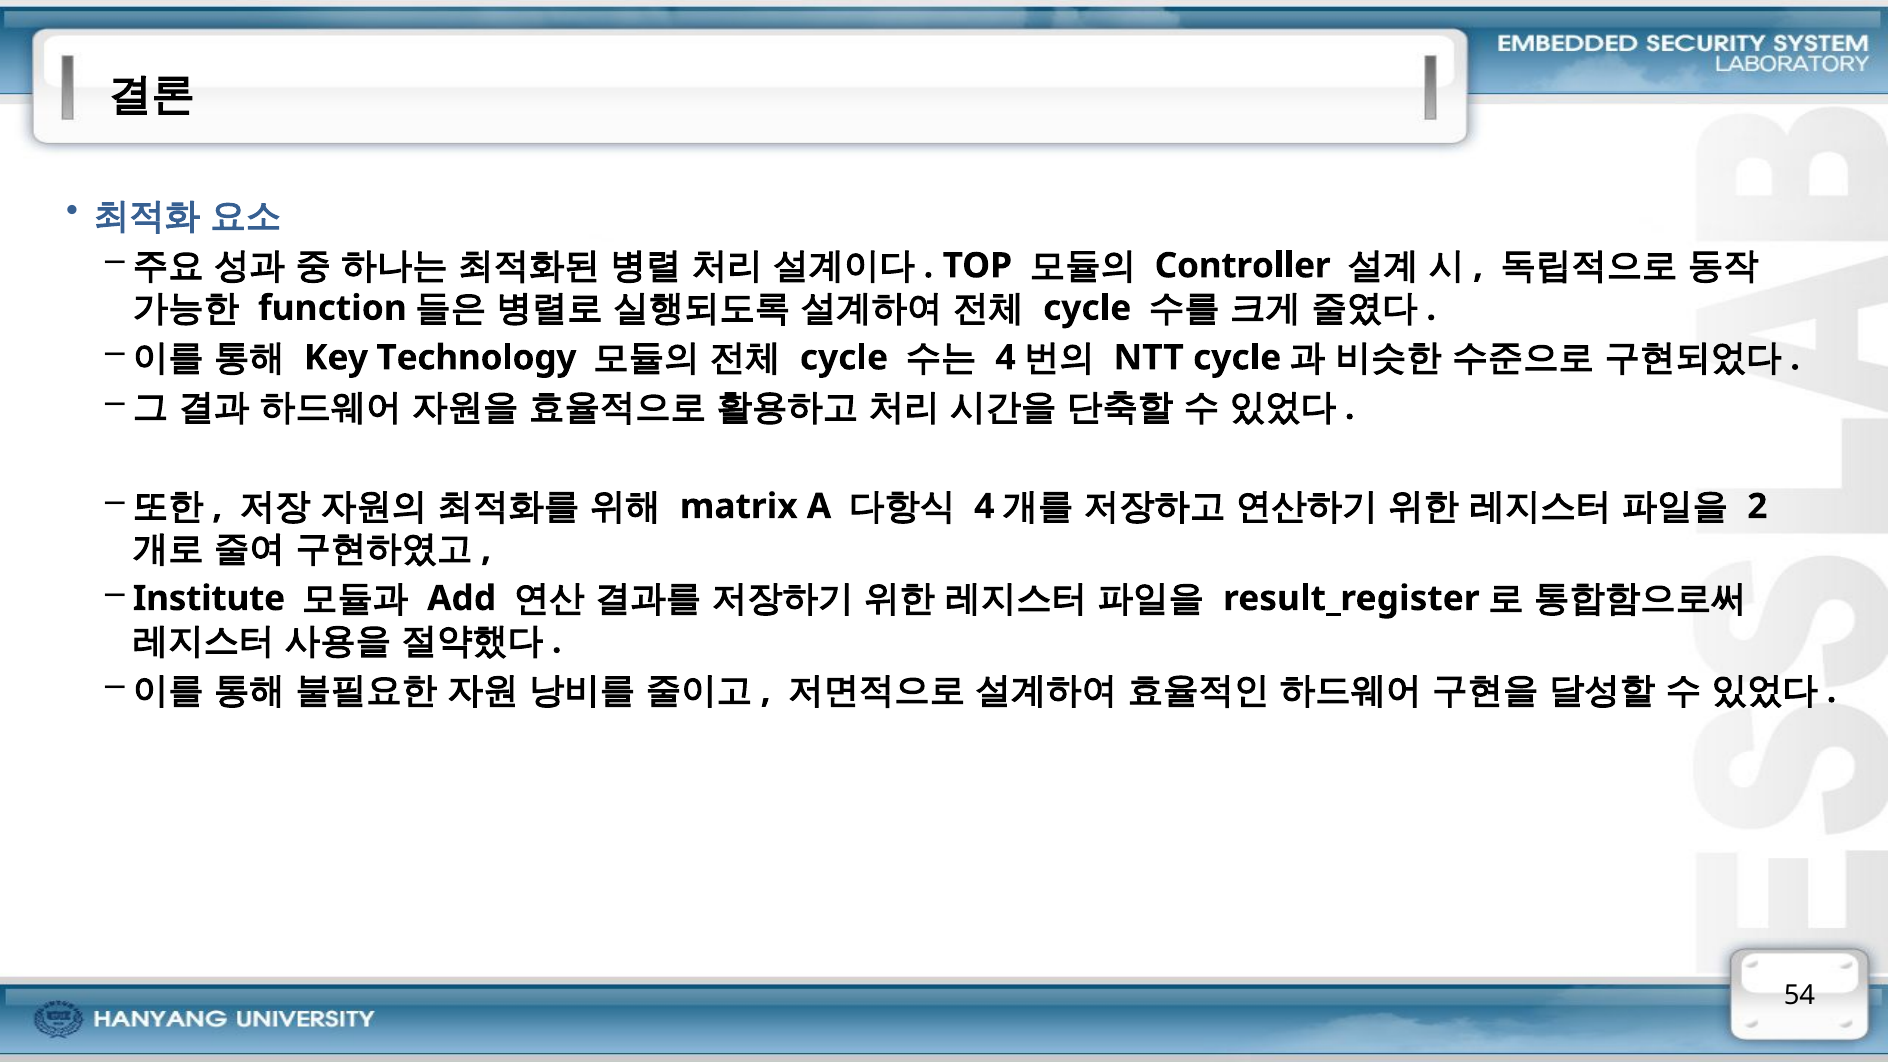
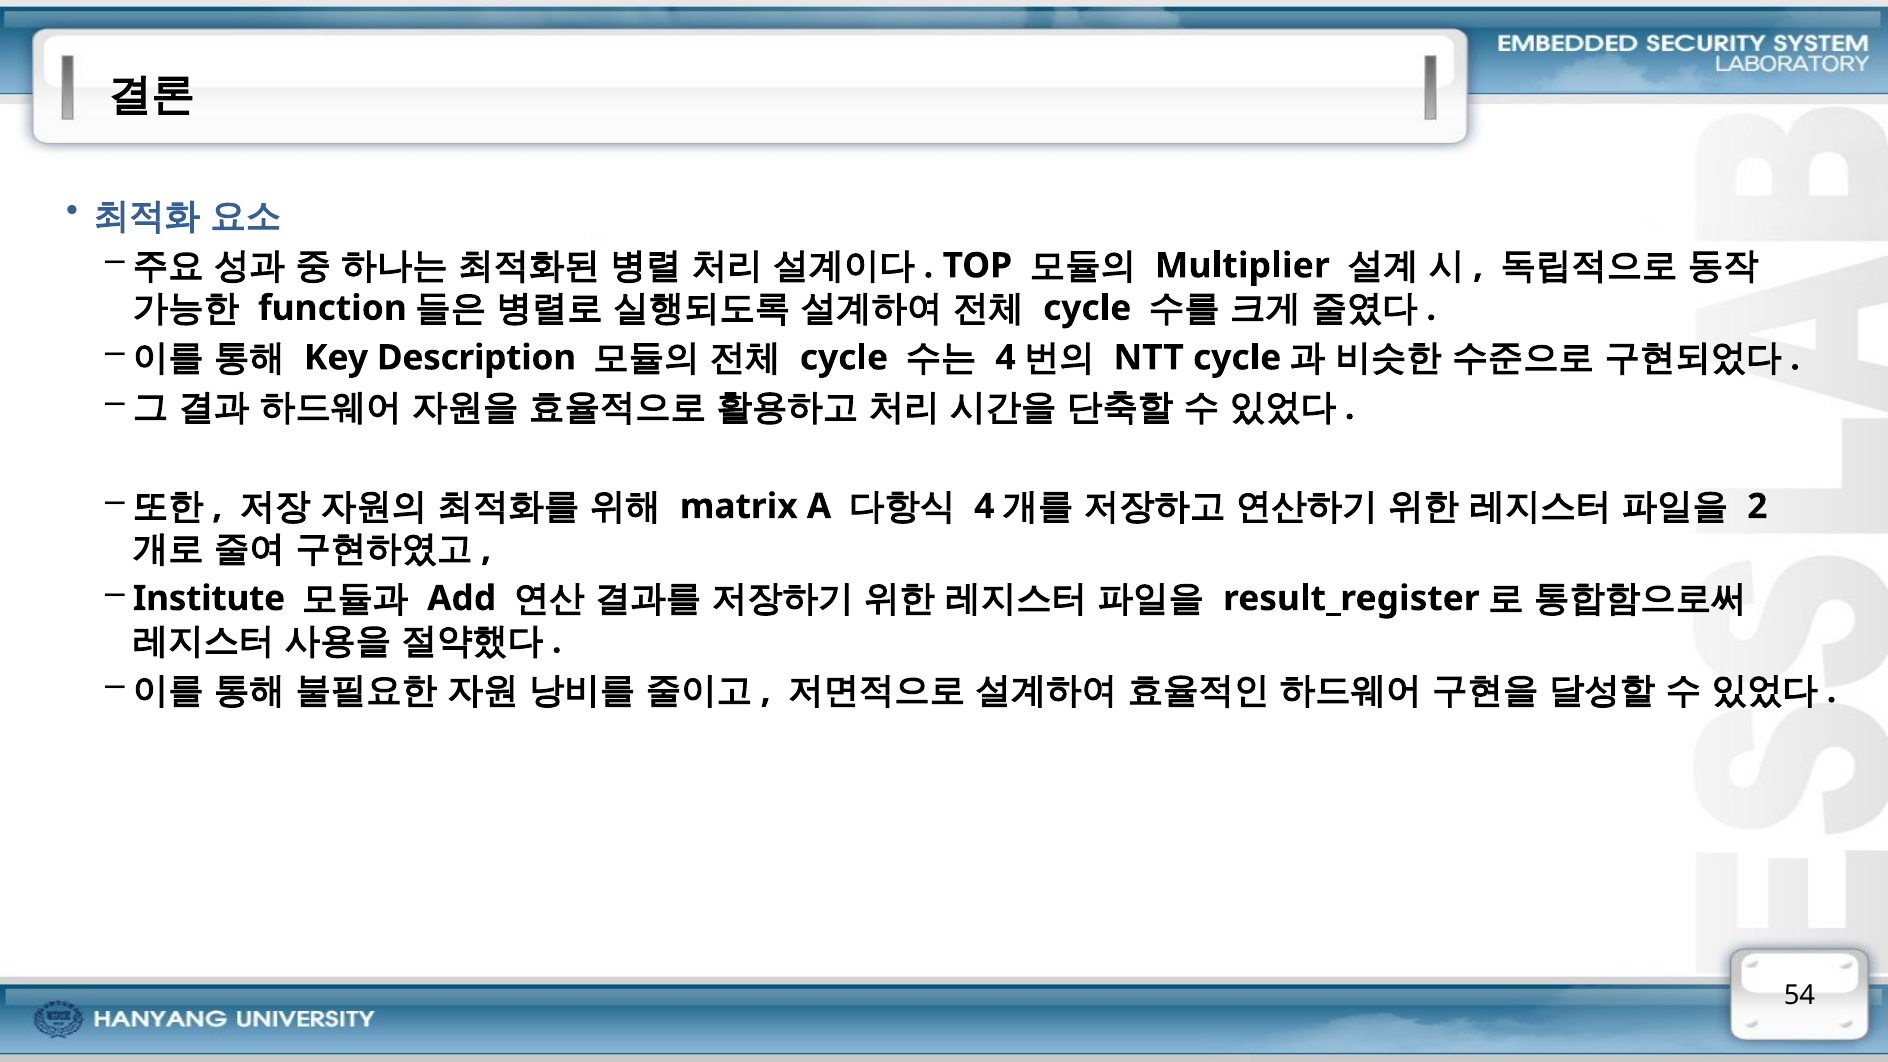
Controller: Controller -> Multiplier
Technology: Technology -> Description
